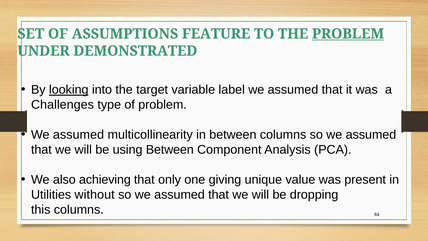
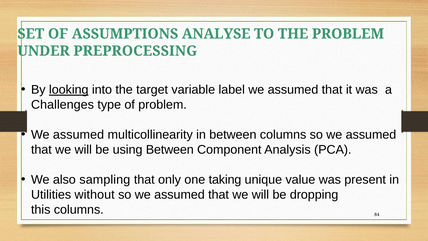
FEATURE: FEATURE -> ANALYSE
PROBLEM at (348, 34) underline: present -> none
DEMONSTRATED: DEMONSTRATED -> PREPROCESSING
achieving: achieving -> sampling
giving: giving -> taking
